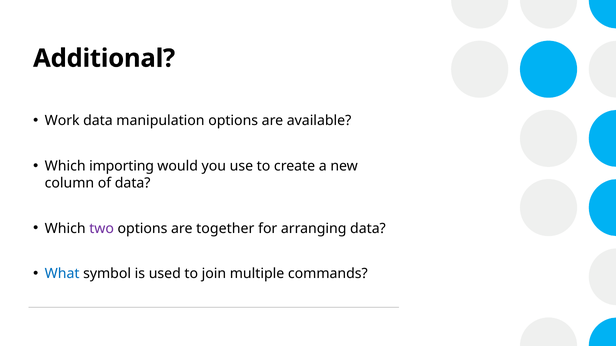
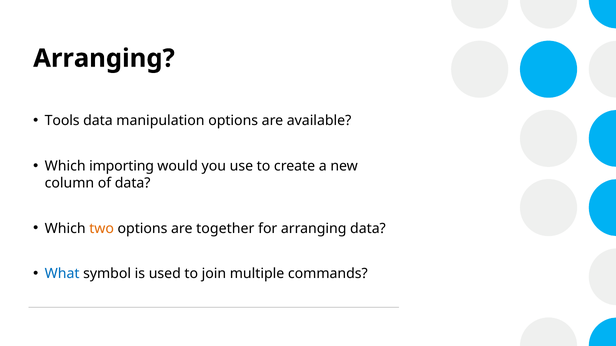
Additional at (104, 58): Additional -> Arranging
Work: Work -> Tools
two colour: purple -> orange
